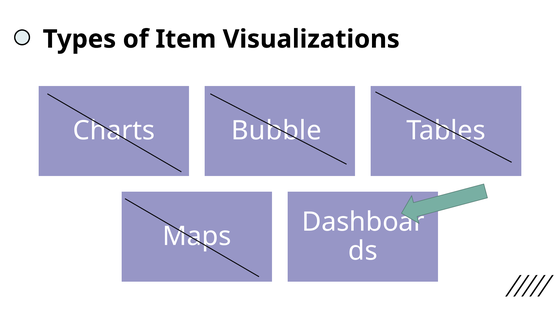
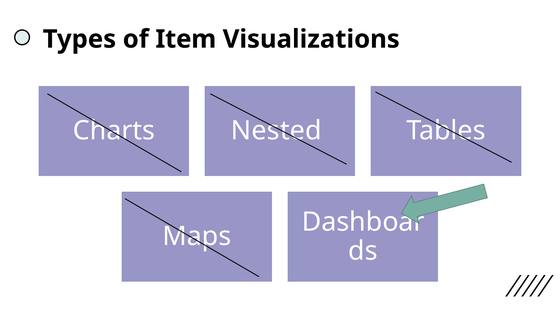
Bubble: Bubble -> Nested
